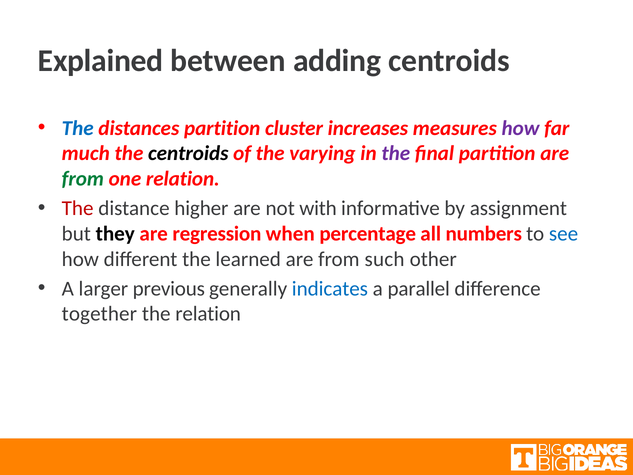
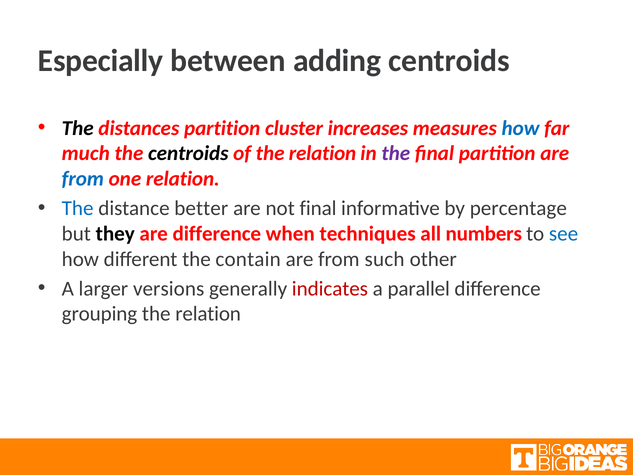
Explained: Explained -> Especially
The at (78, 128) colour: blue -> black
how at (521, 128) colour: purple -> blue
of the varying: varying -> relation
from at (83, 179) colour: green -> blue
The at (78, 208) colour: red -> blue
higher: higher -> better
not with: with -> final
assignment: assignment -> percentage
are regression: regression -> difference
percentage: percentage -> techniques
learned: learned -> contain
previous: previous -> versions
indicates colour: blue -> red
together: together -> grouping
